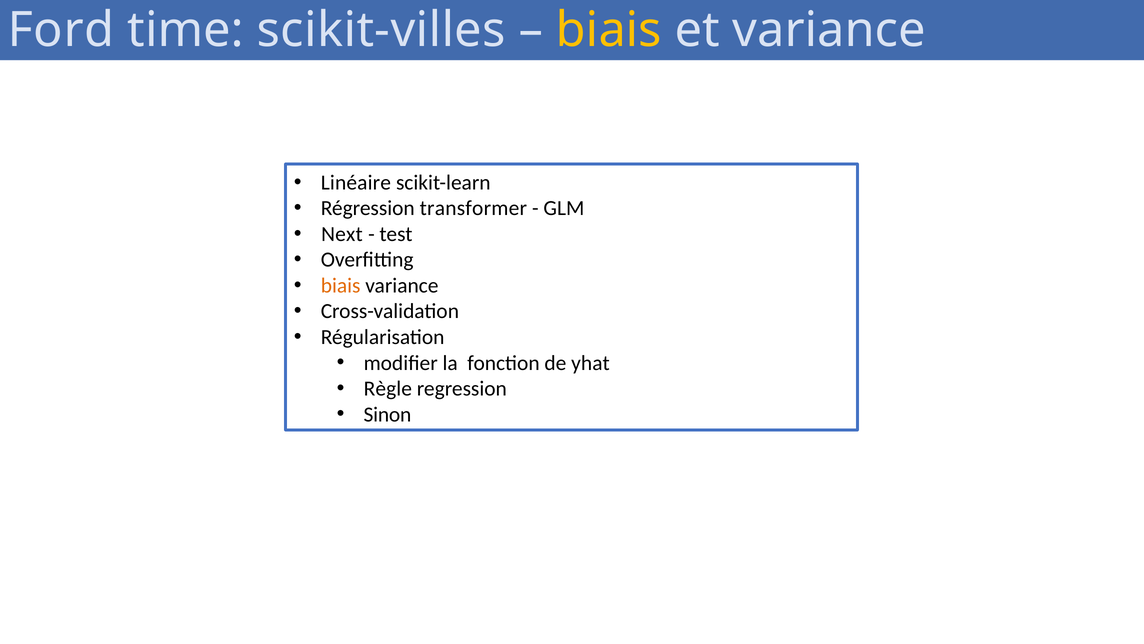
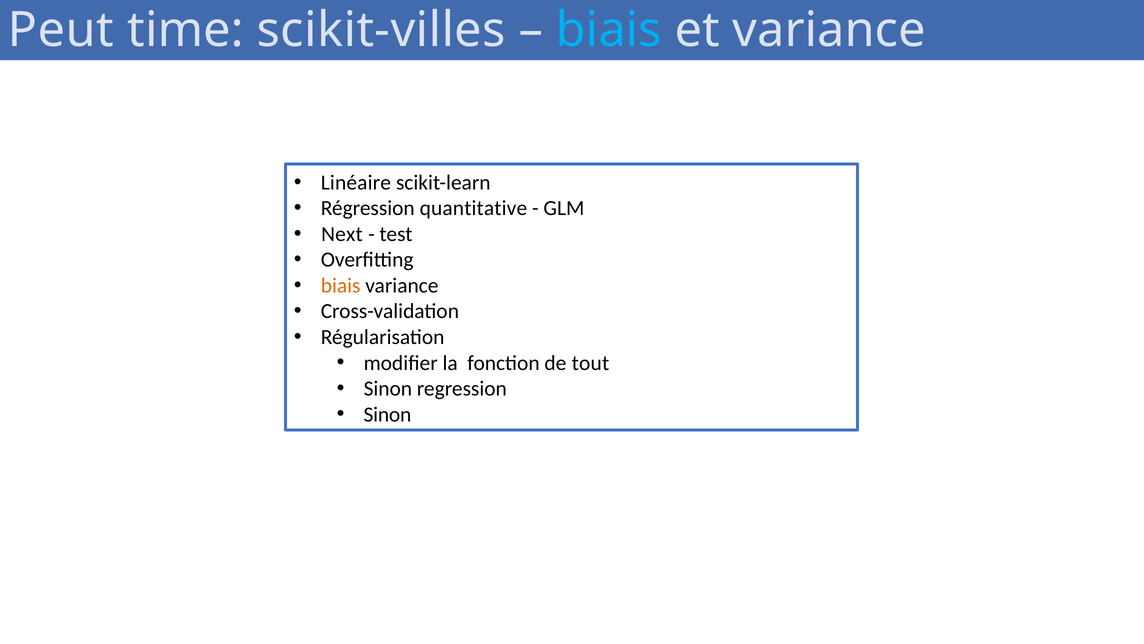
Ford: Ford -> Peut
biais at (609, 30) colour: yellow -> light blue
transformer: transformer -> quantitative
yhat: yhat -> tout
Règle at (388, 388): Règle -> Sinon
